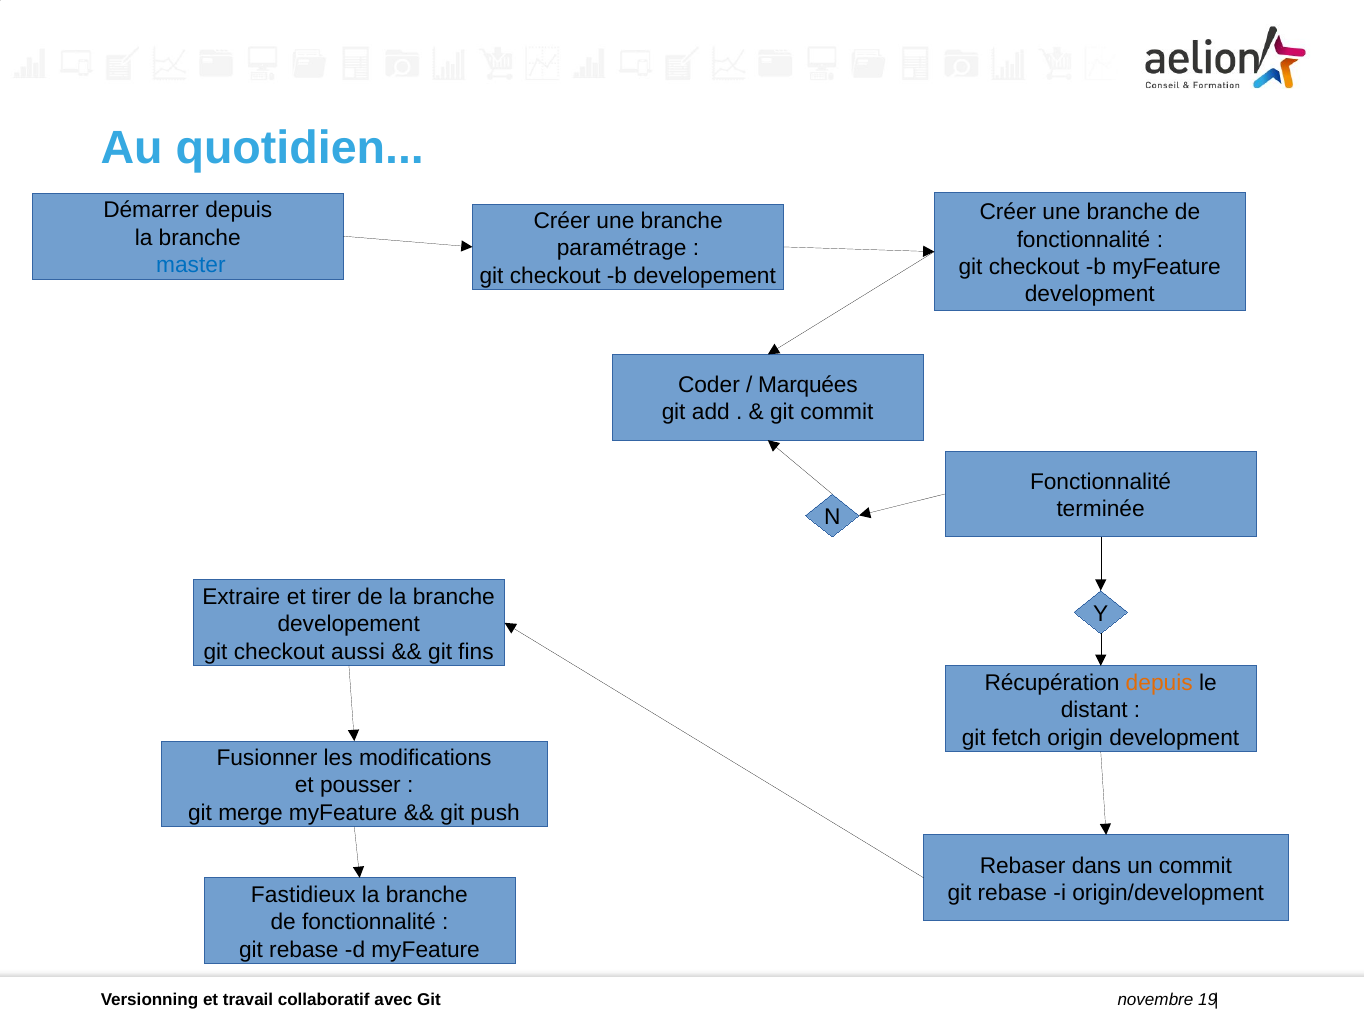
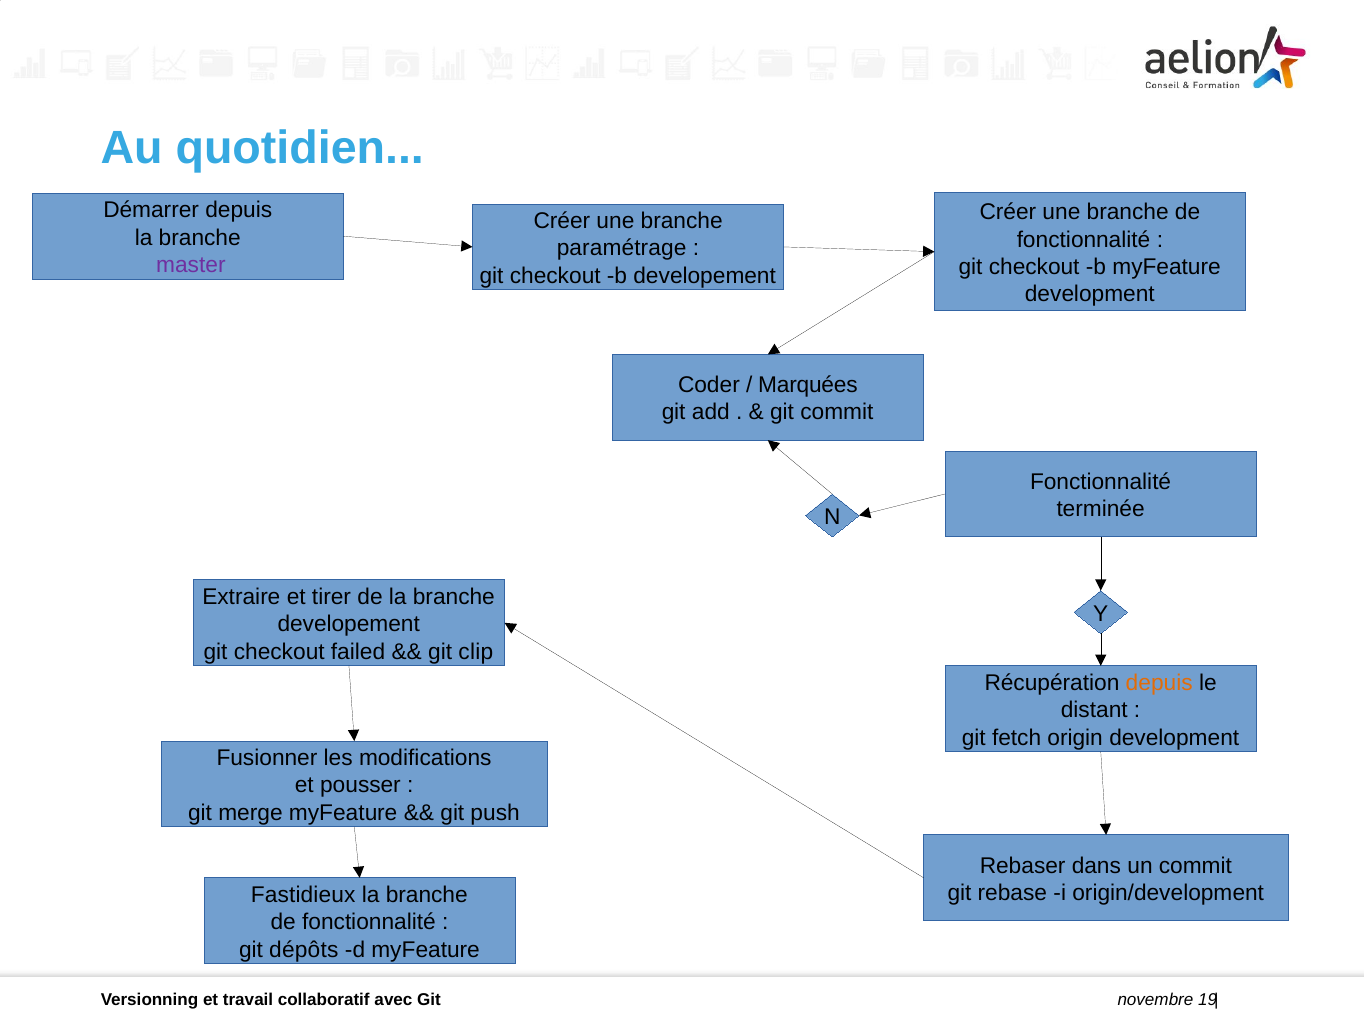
master colour: blue -> purple
aussi: aussi -> failed
fins: fins -> clip
rebase at (304, 950): rebase -> dépôts
